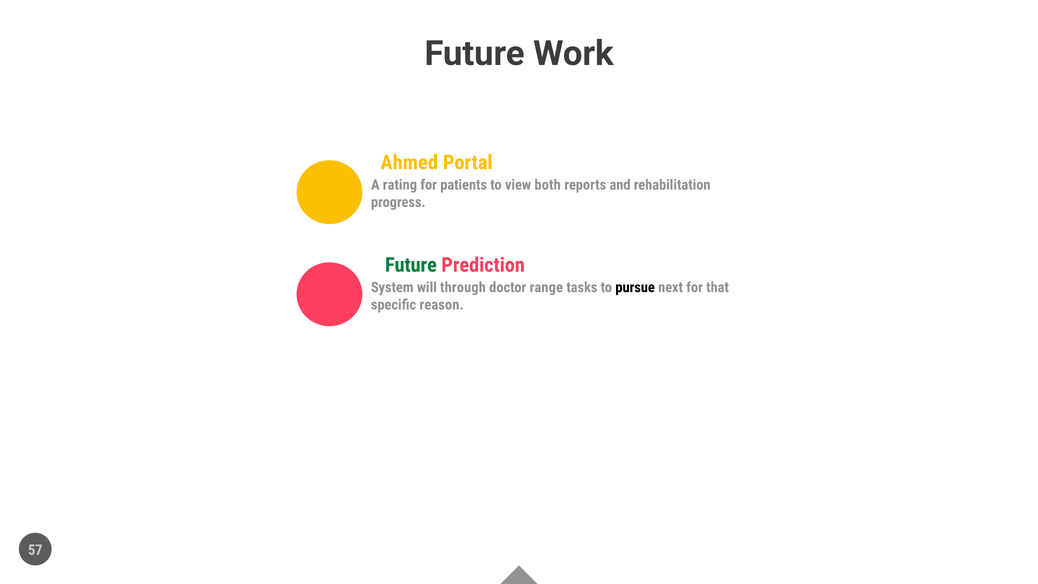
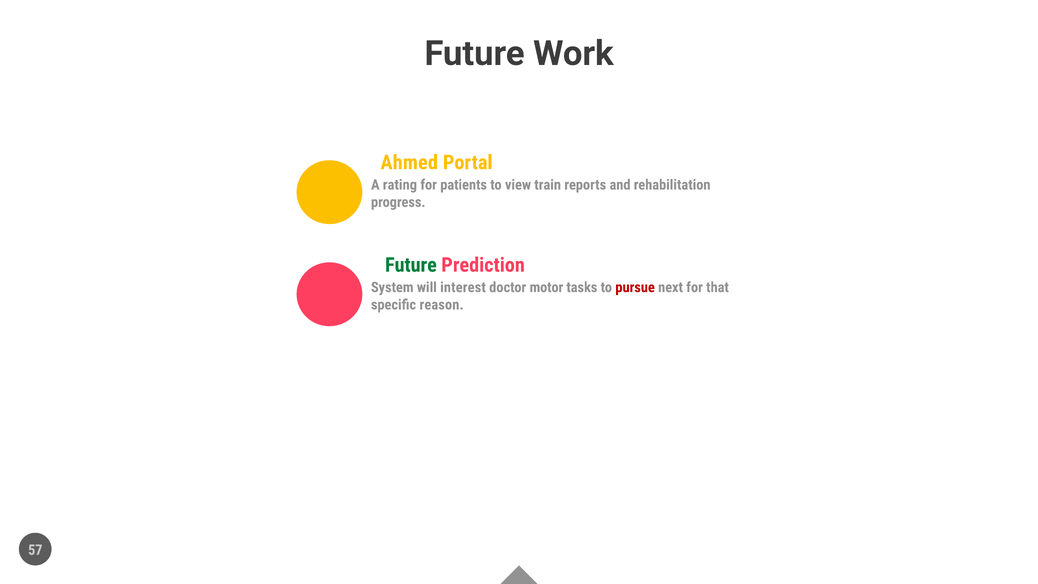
both: both -> train
through: through -> interest
range: range -> motor
pursue colour: black -> red
